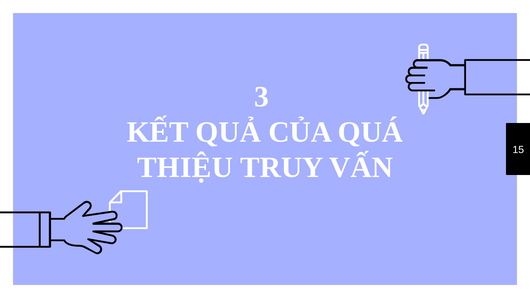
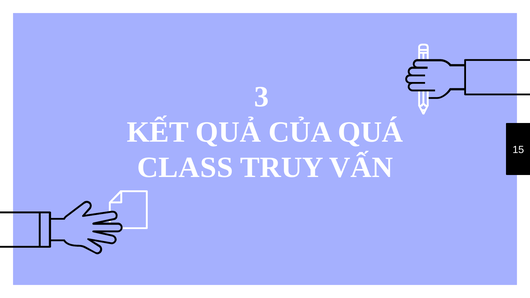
THIỆU: THIỆU -> CLASS
